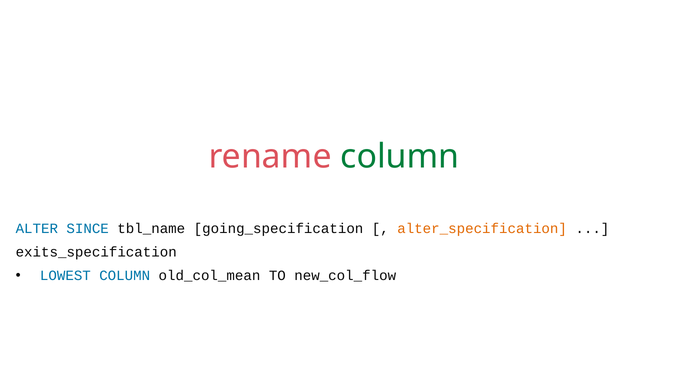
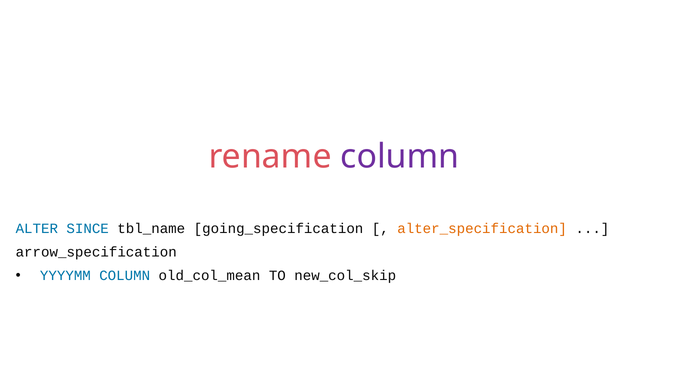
column at (400, 156) colour: green -> purple
exits_specification: exits_specification -> arrow_specification
LOWEST: LOWEST -> YYYYMM
new_col_flow: new_col_flow -> new_col_skip
